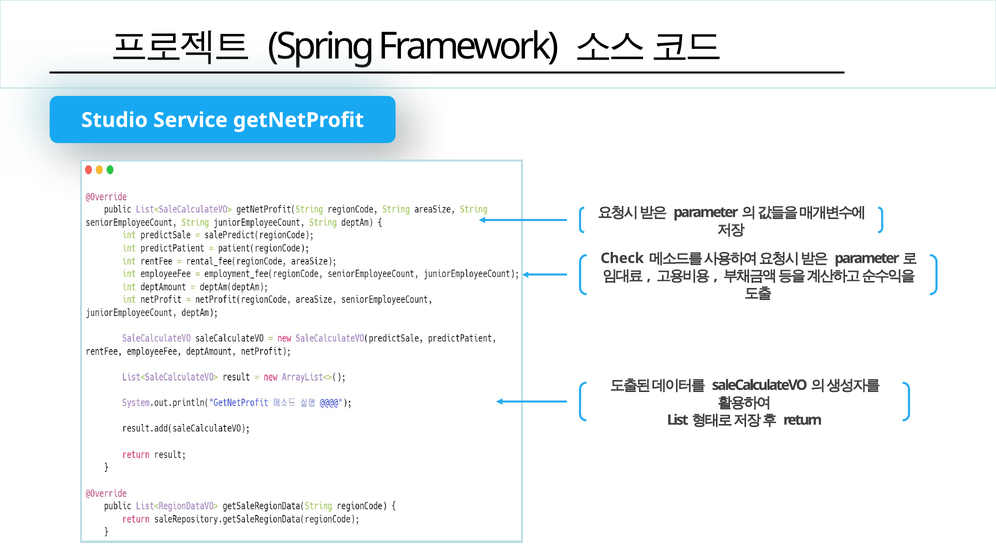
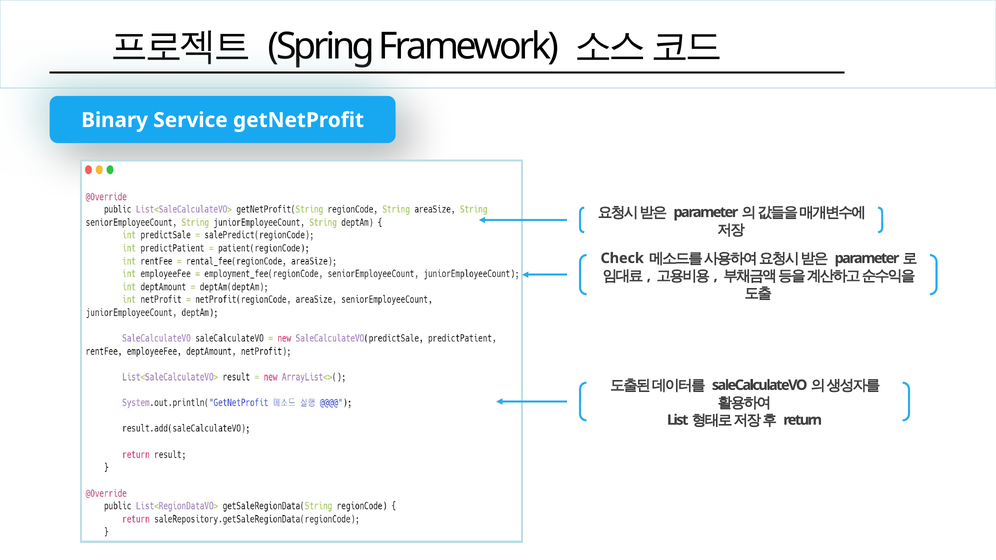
Studio: Studio -> Binary
